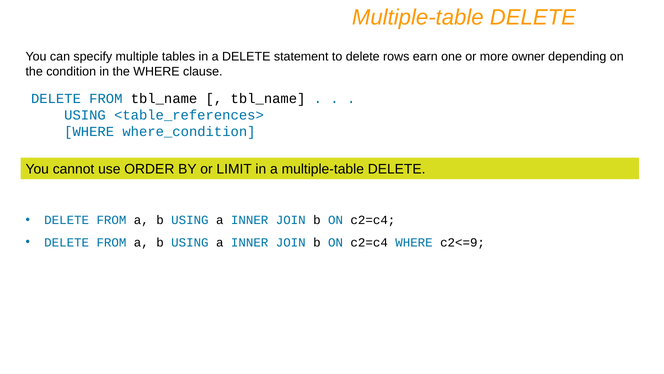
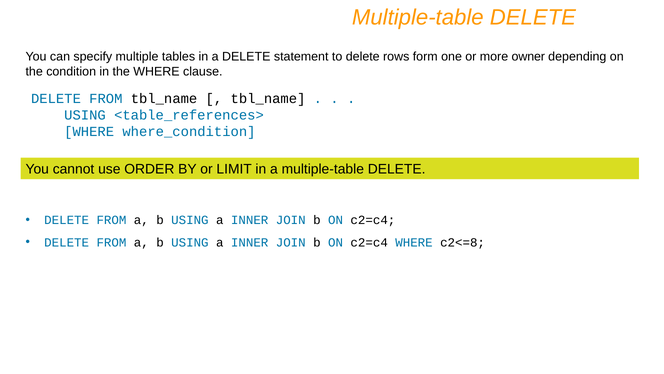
earn: earn -> form
c2<=9: c2<=9 -> c2<=8
